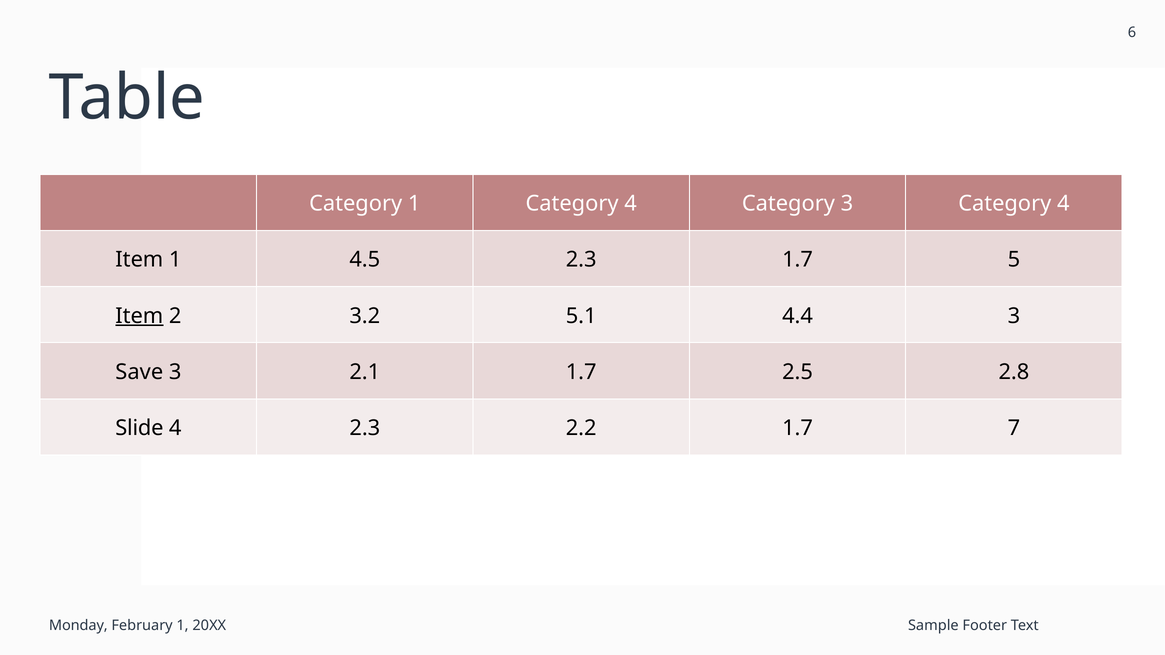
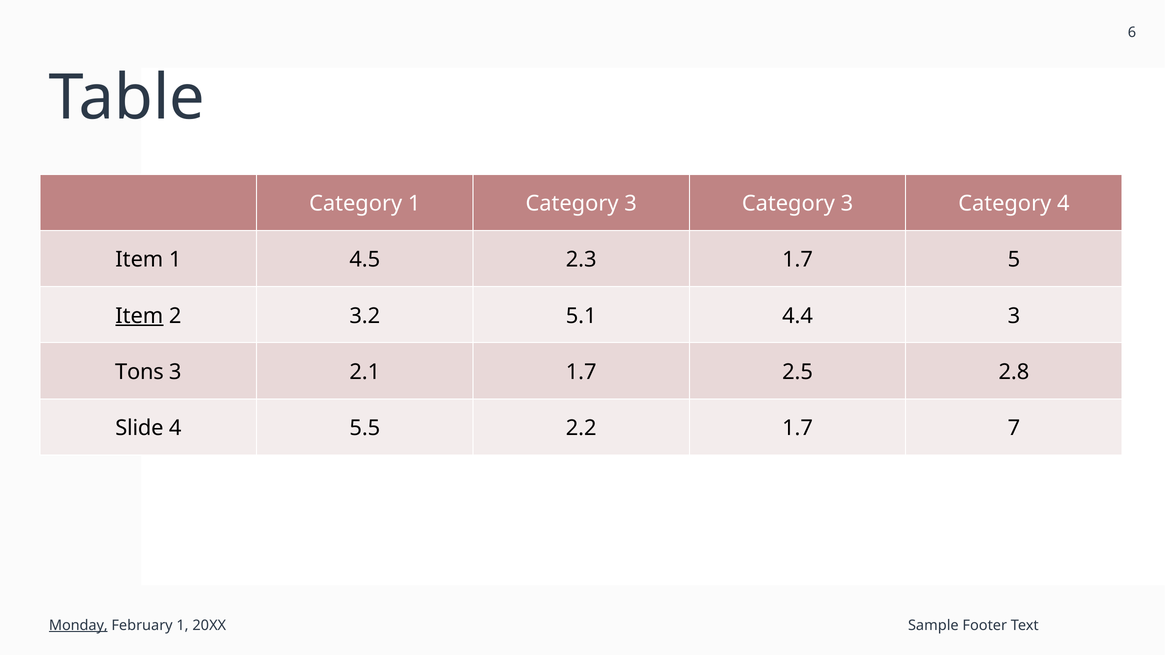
1 Category 4: 4 -> 3
Save: Save -> Tons
4 2.3: 2.3 -> 5.5
Monday underline: none -> present
